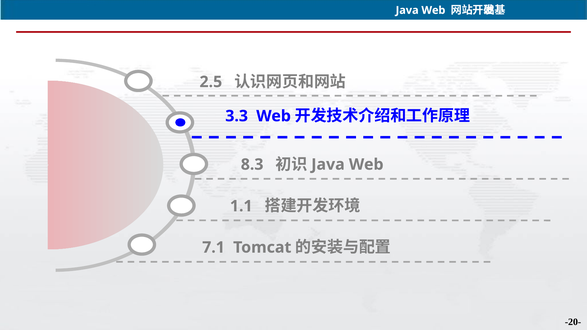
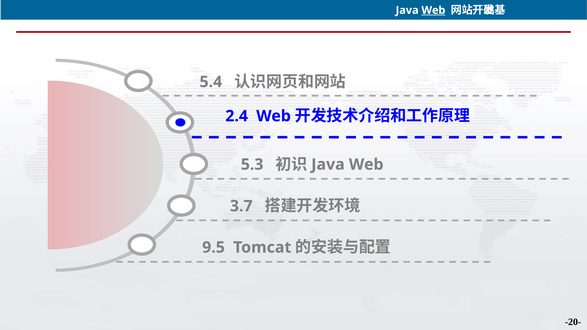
Web at (433, 10) underline: none -> present
2.5: 2.5 -> 5.4
3.3: 3.3 -> 2.4
8.3: 8.3 -> 5.3
1.1: 1.1 -> 3.7
7.1: 7.1 -> 9.5
